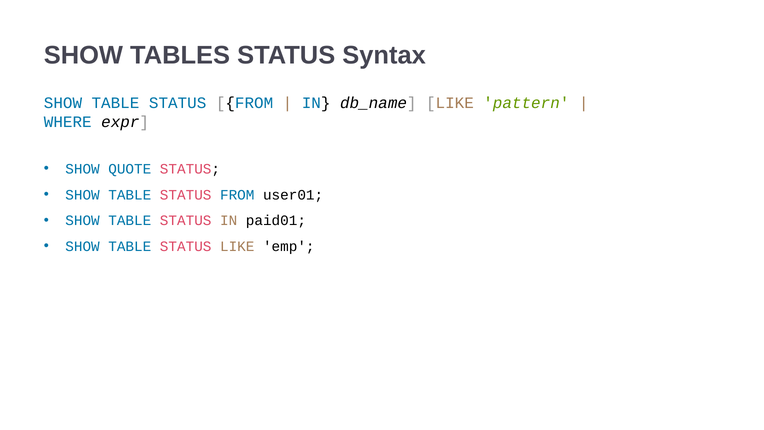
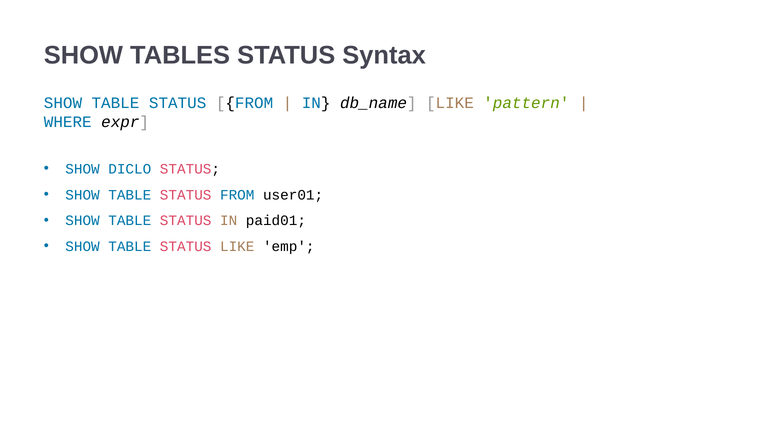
QUOTE: QUOTE -> DICLO
